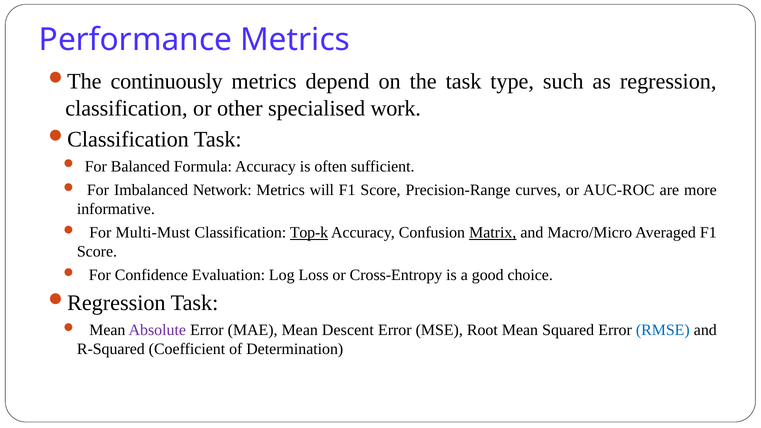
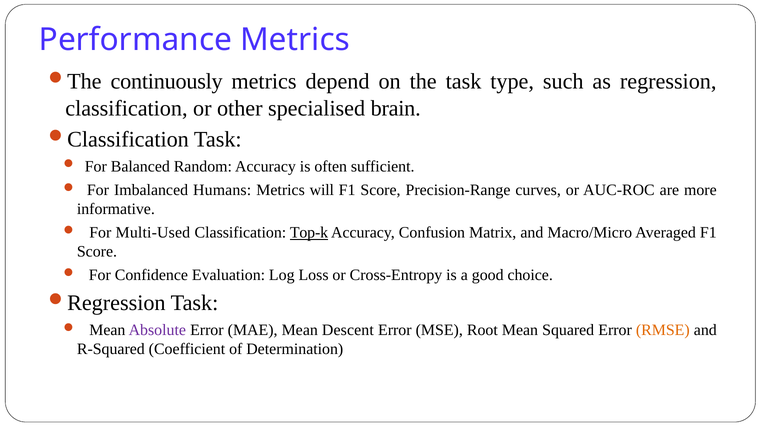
work: work -> brain
Formula: Formula -> Random
Network: Network -> Humans
Multi-Must: Multi-Must -> Multi-Used
Matrix underline: present -> none
RMSE colour: blue -> orange
